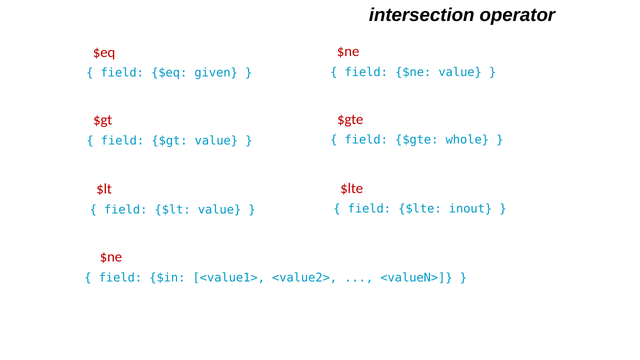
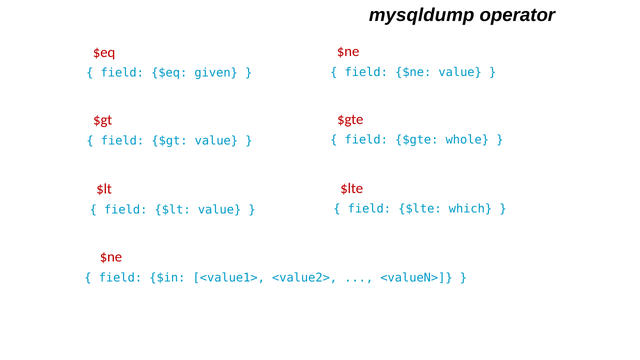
intersection: intersection -> mysqldump
inout: inout -> which
